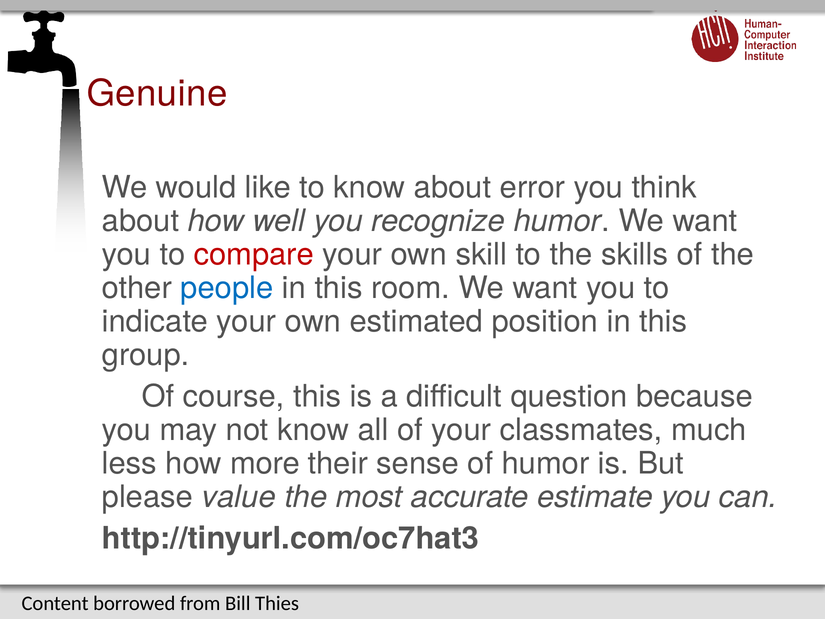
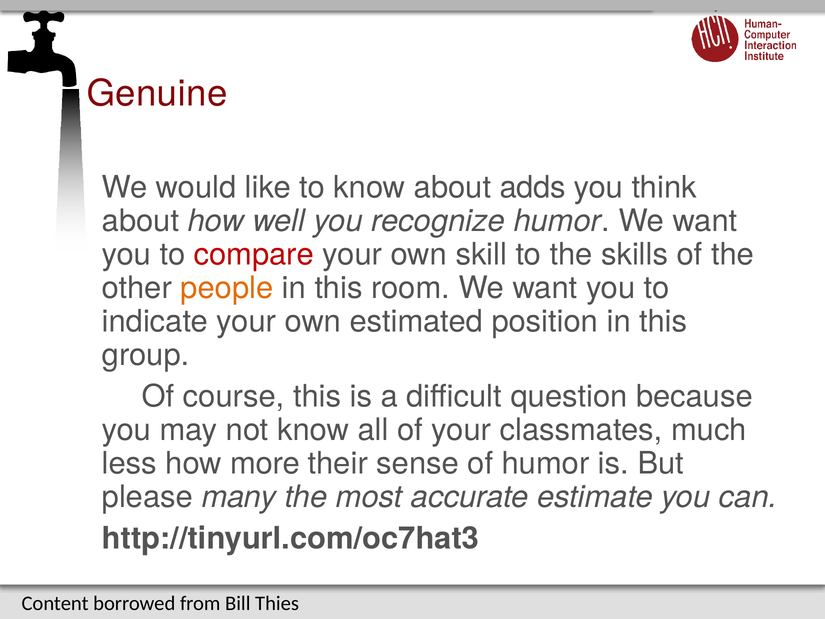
error: error -> adds
people colour: blue -> orange
value: value -> many
